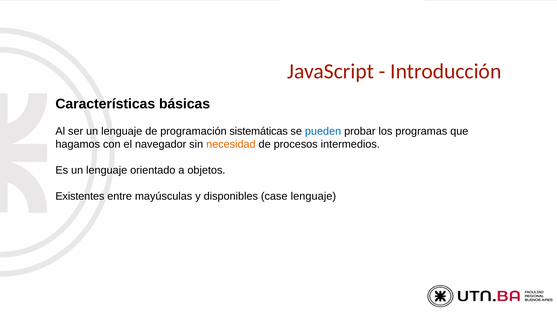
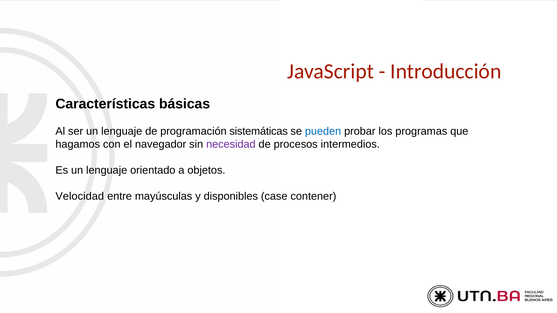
necesidad colour: orange -> purple
Existentes: Existentes -> Velocidad
case lenguaje: lenguaje -> contener
